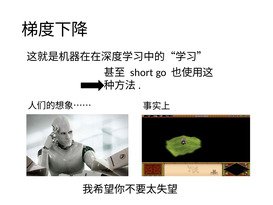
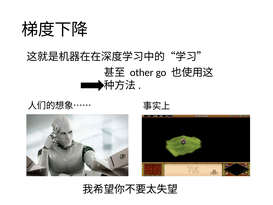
short: short -> other
